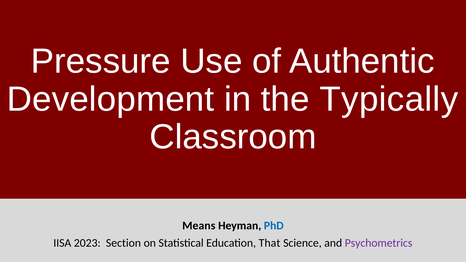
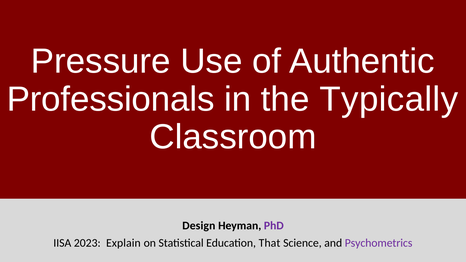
Development: Development -> Professionals
Means: Means -> Design
PhD colour: blue -> purple
Section: Section -> Explain
